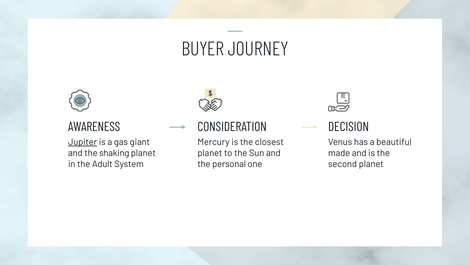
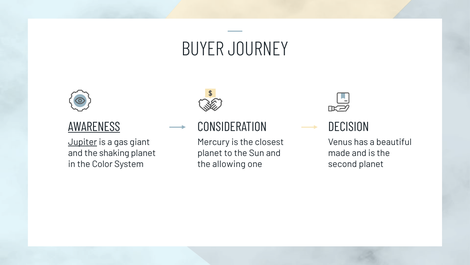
AWARENESS underline: none -> present
Adult: Adult -> Color
personal: personal -> allowing
